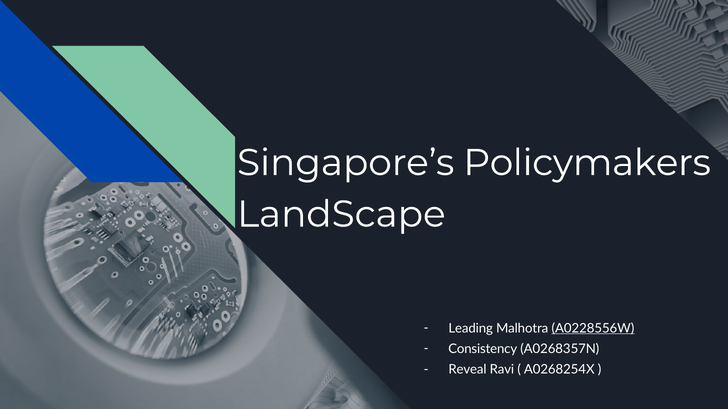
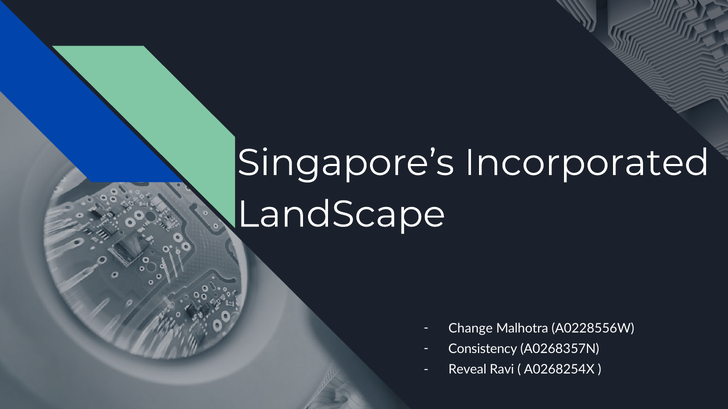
Policymakers: Policymakers -> Incorporated
Leading: Leading -> Change
A0228556W underline: present -> none
